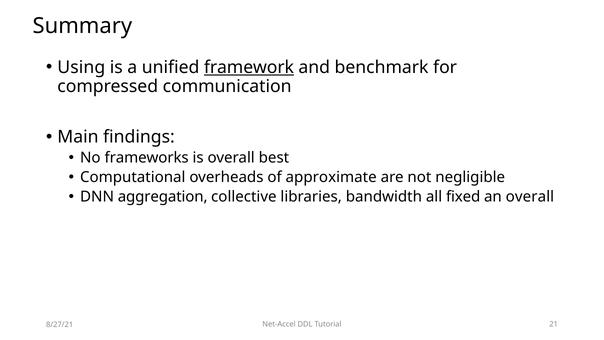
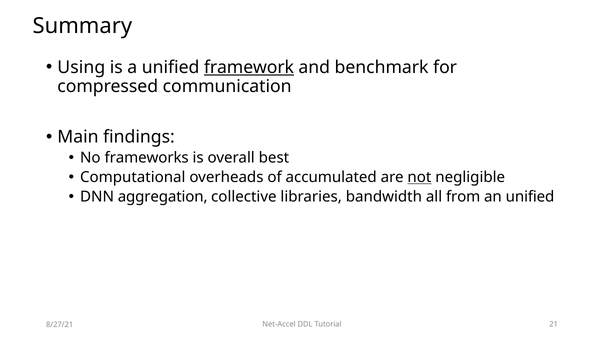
approximate: approximate -> accumulated
not underline: none -> present
fixed: fixed -> from
an overall: overall -> unified
